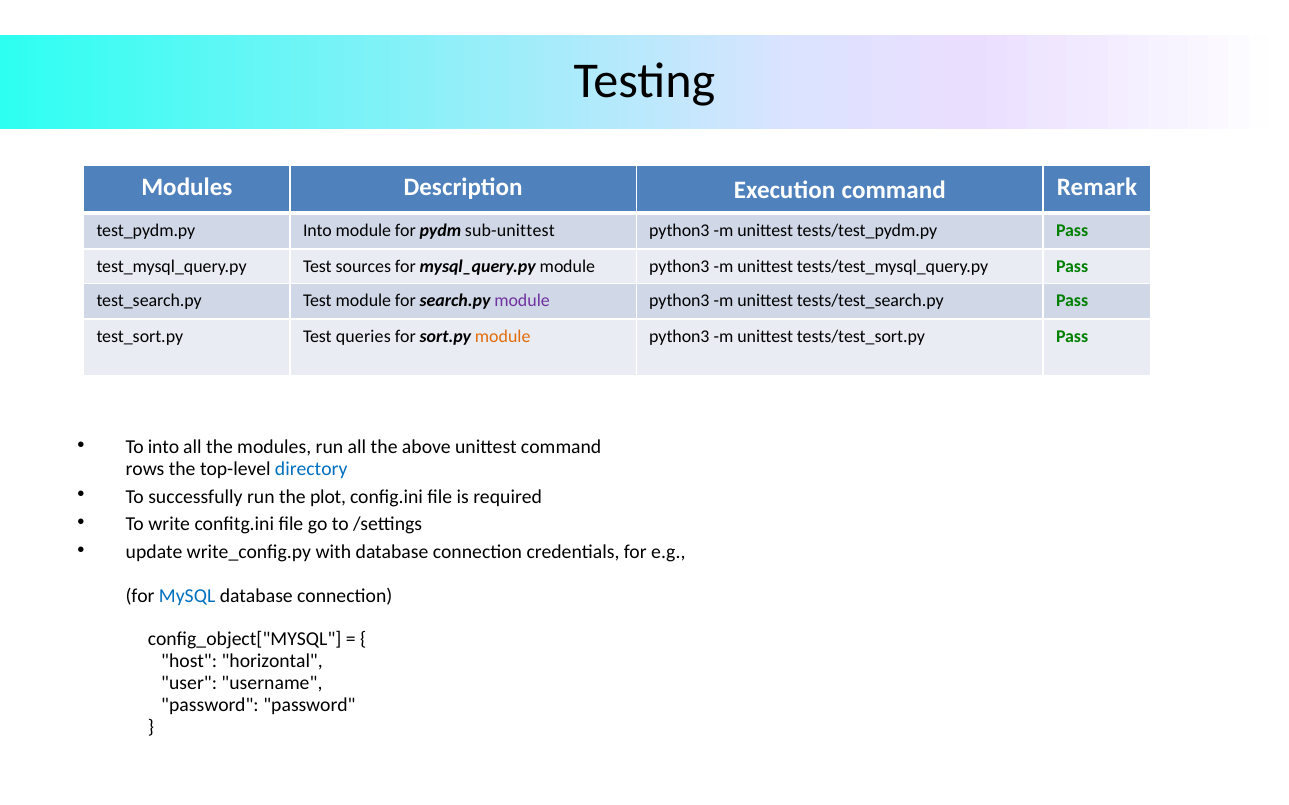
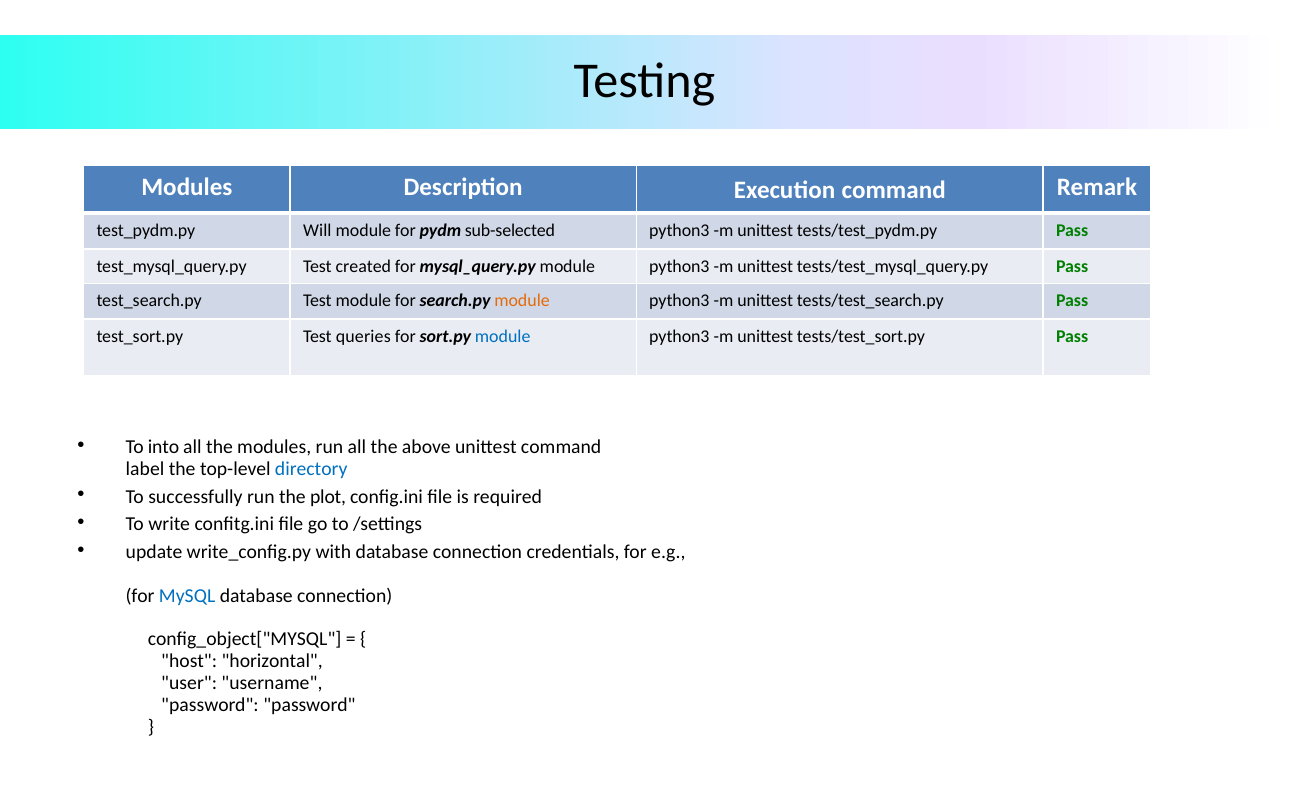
Into at (317, 231): Into -> Will
sub-unittest: sub-unittest -> sub-selected
sources: sources -> created
module at (522, 301) colour: purple -> orange
module at (503, 337) colour: orange -> blue
rows: rows -> label
